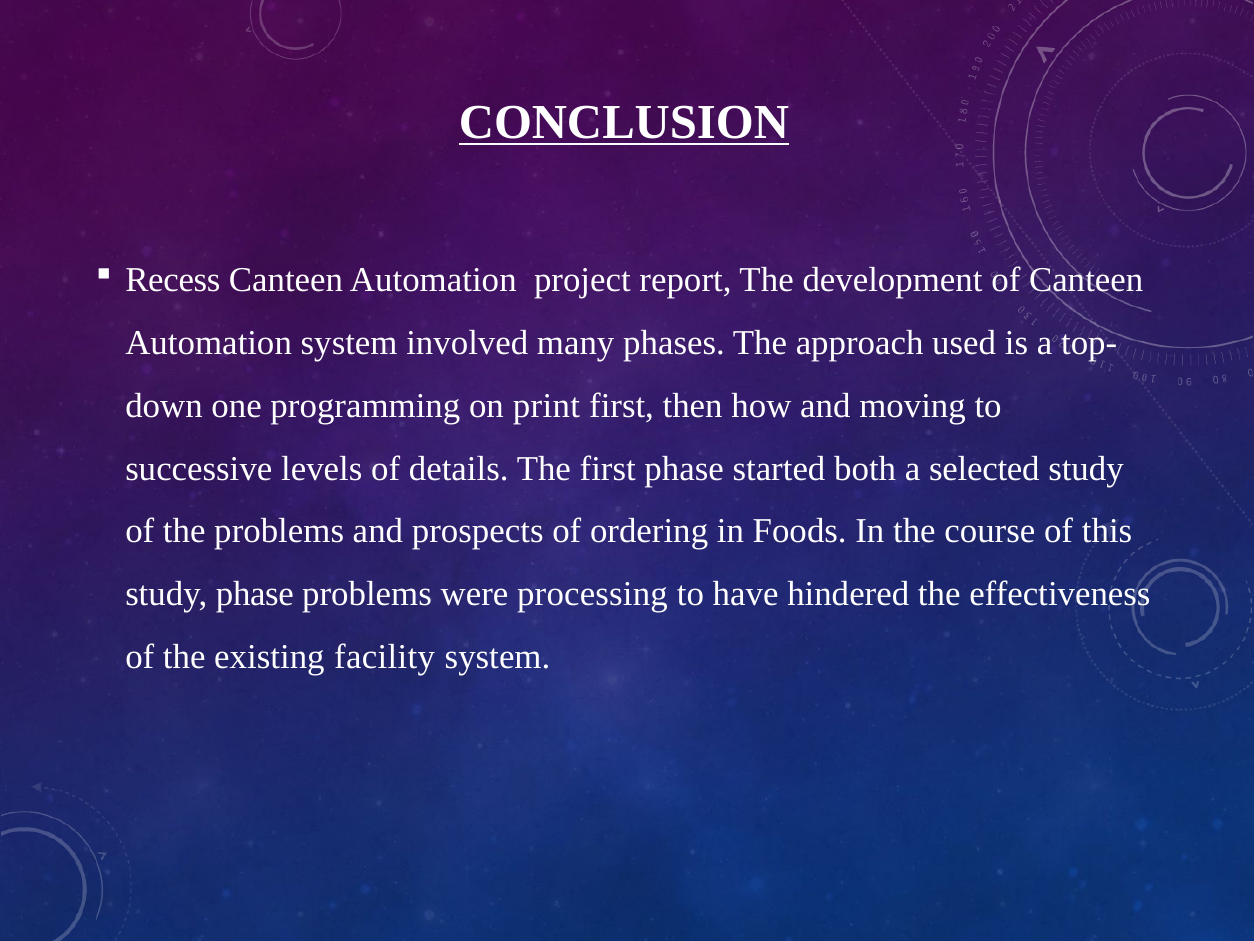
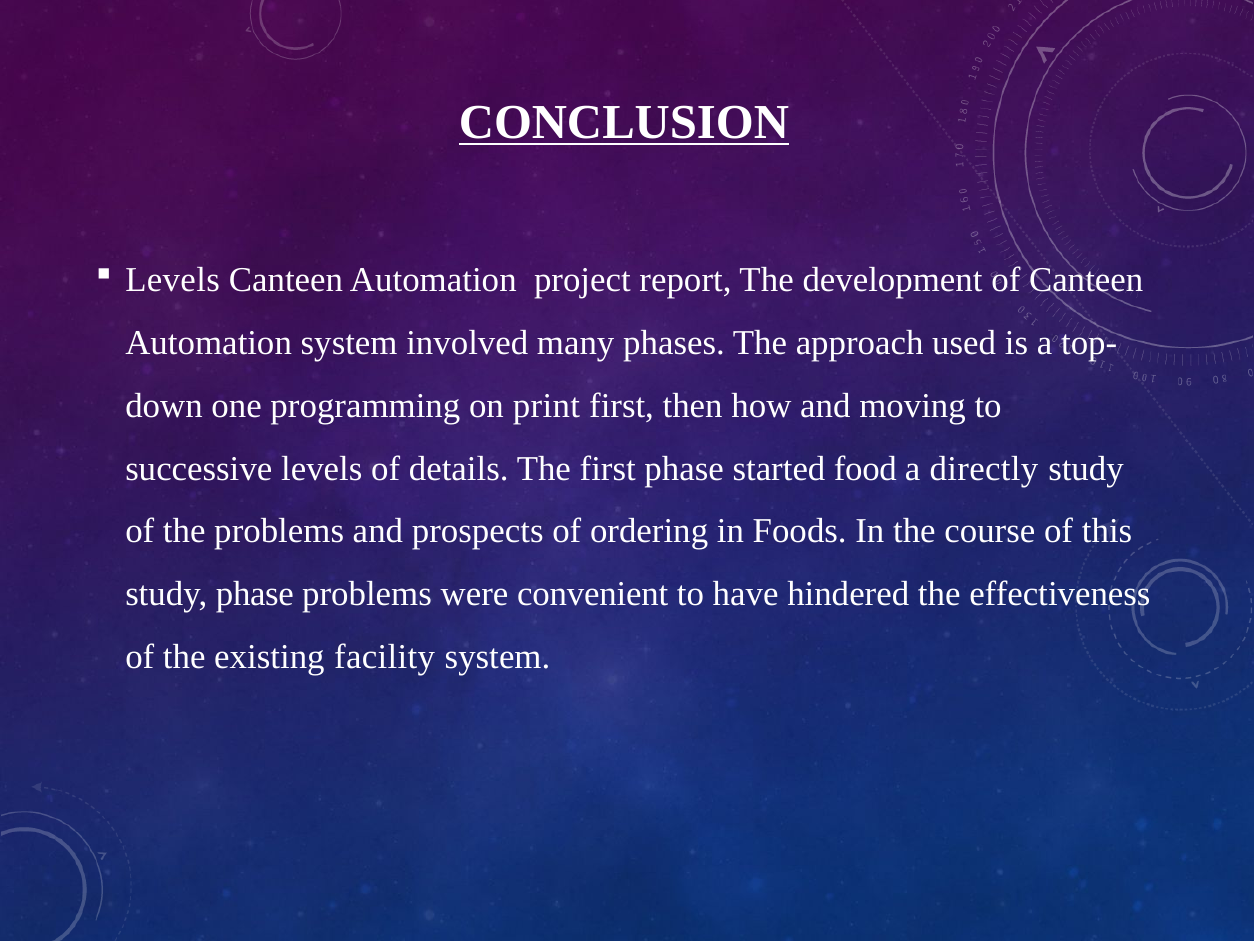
Recess at (173, 280): Recess -> Levels
both: both -> food
selected: selected -> directly
processing: processing -> convenient
